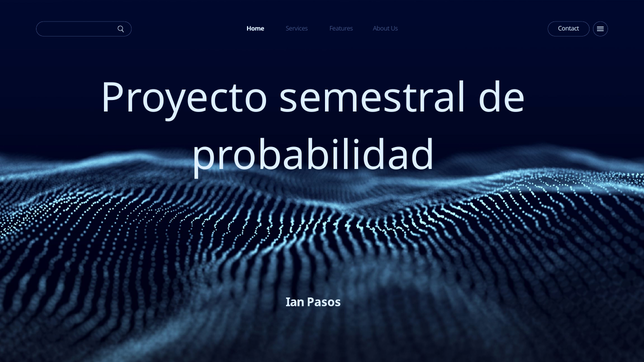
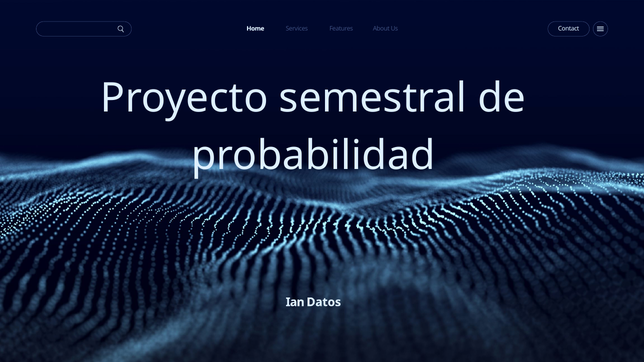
Pasos: Pasos -> Datos
